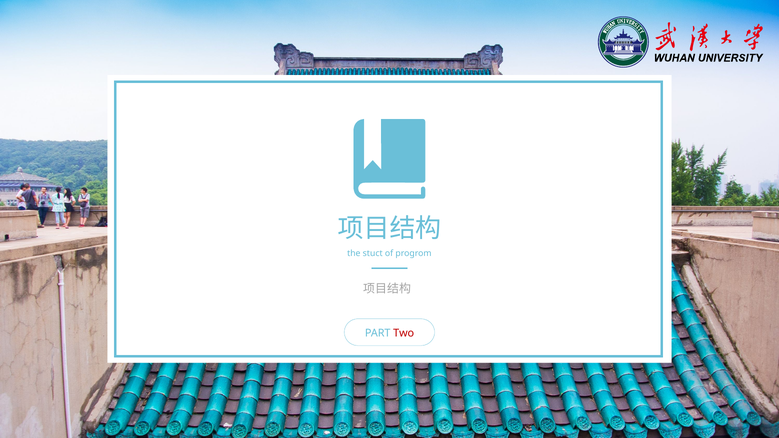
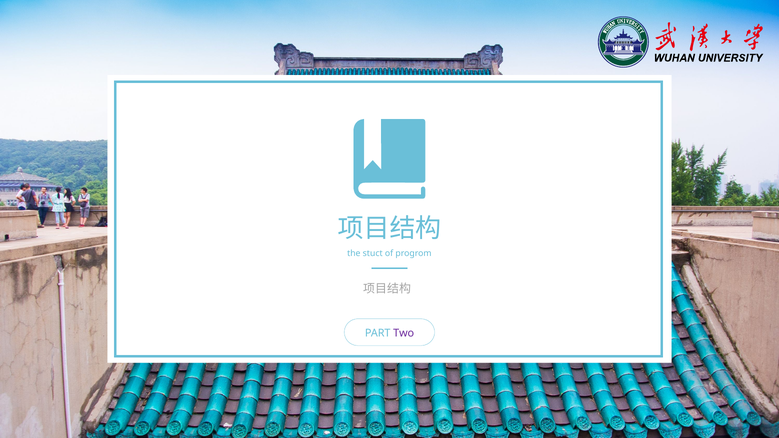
Two colour: red -> purple
